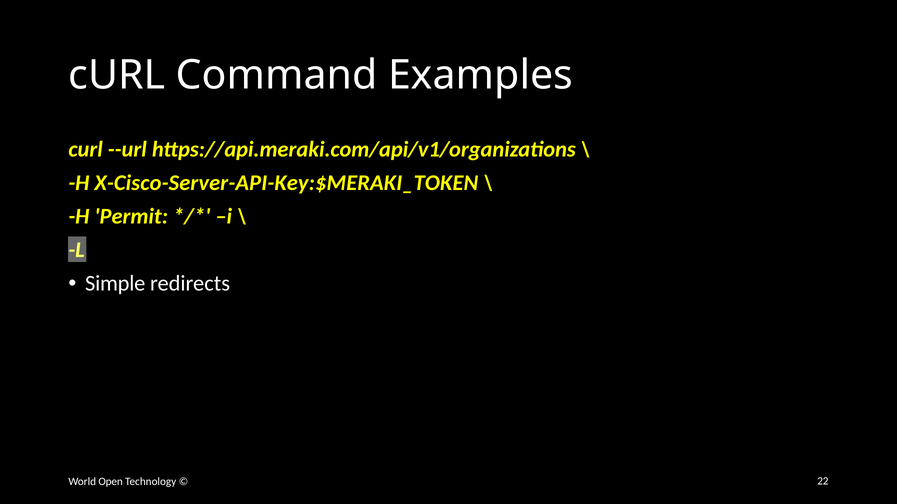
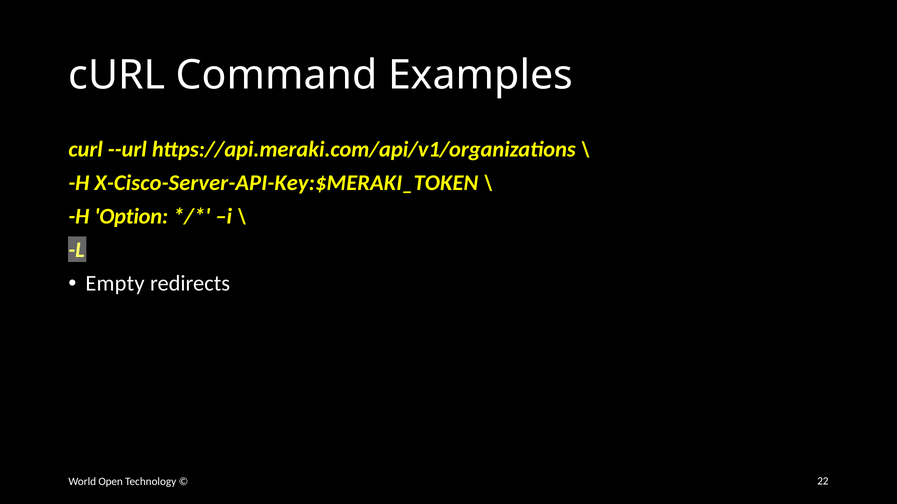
Permit: Permit -> Option
Simple: Simple -> Empty
